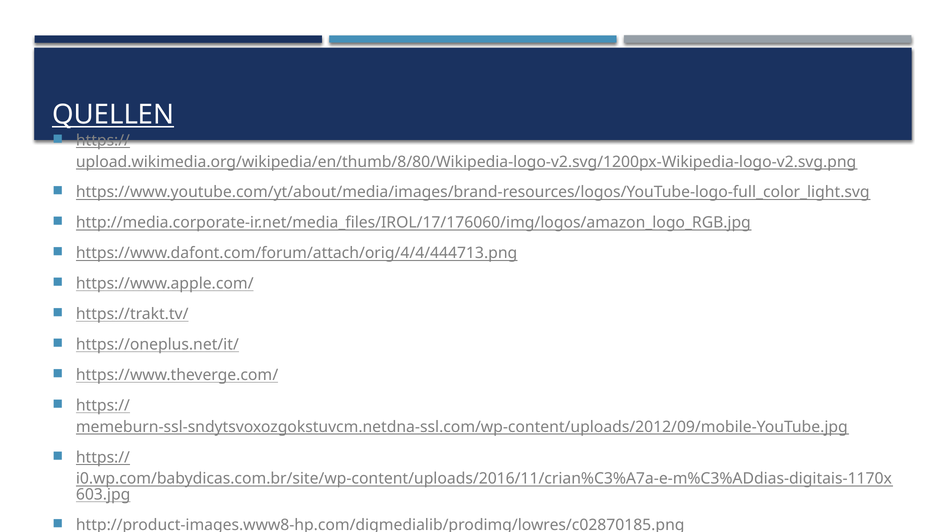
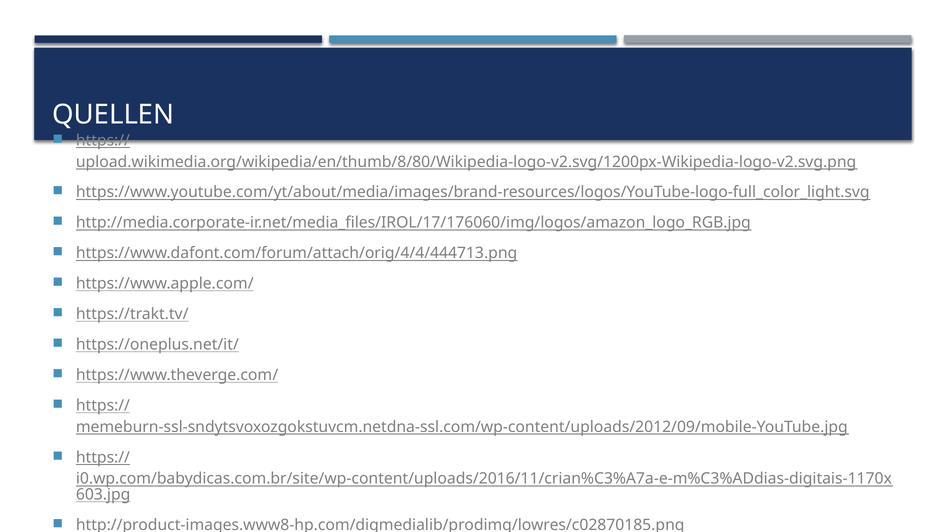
QUELLEN underline: present -> none
